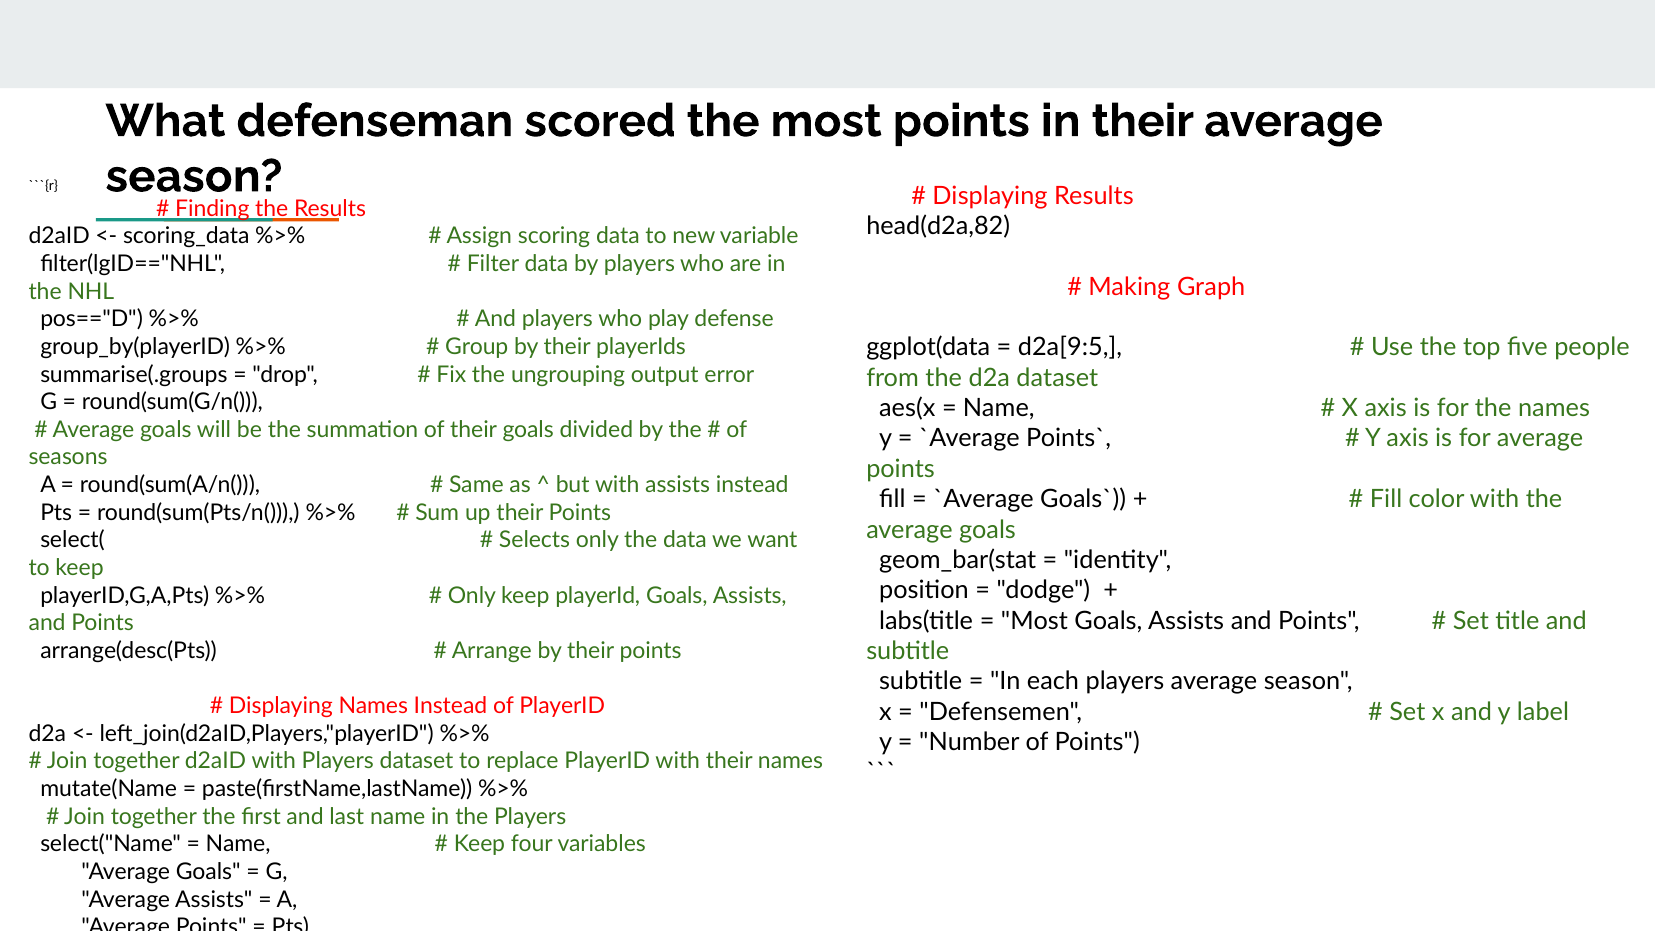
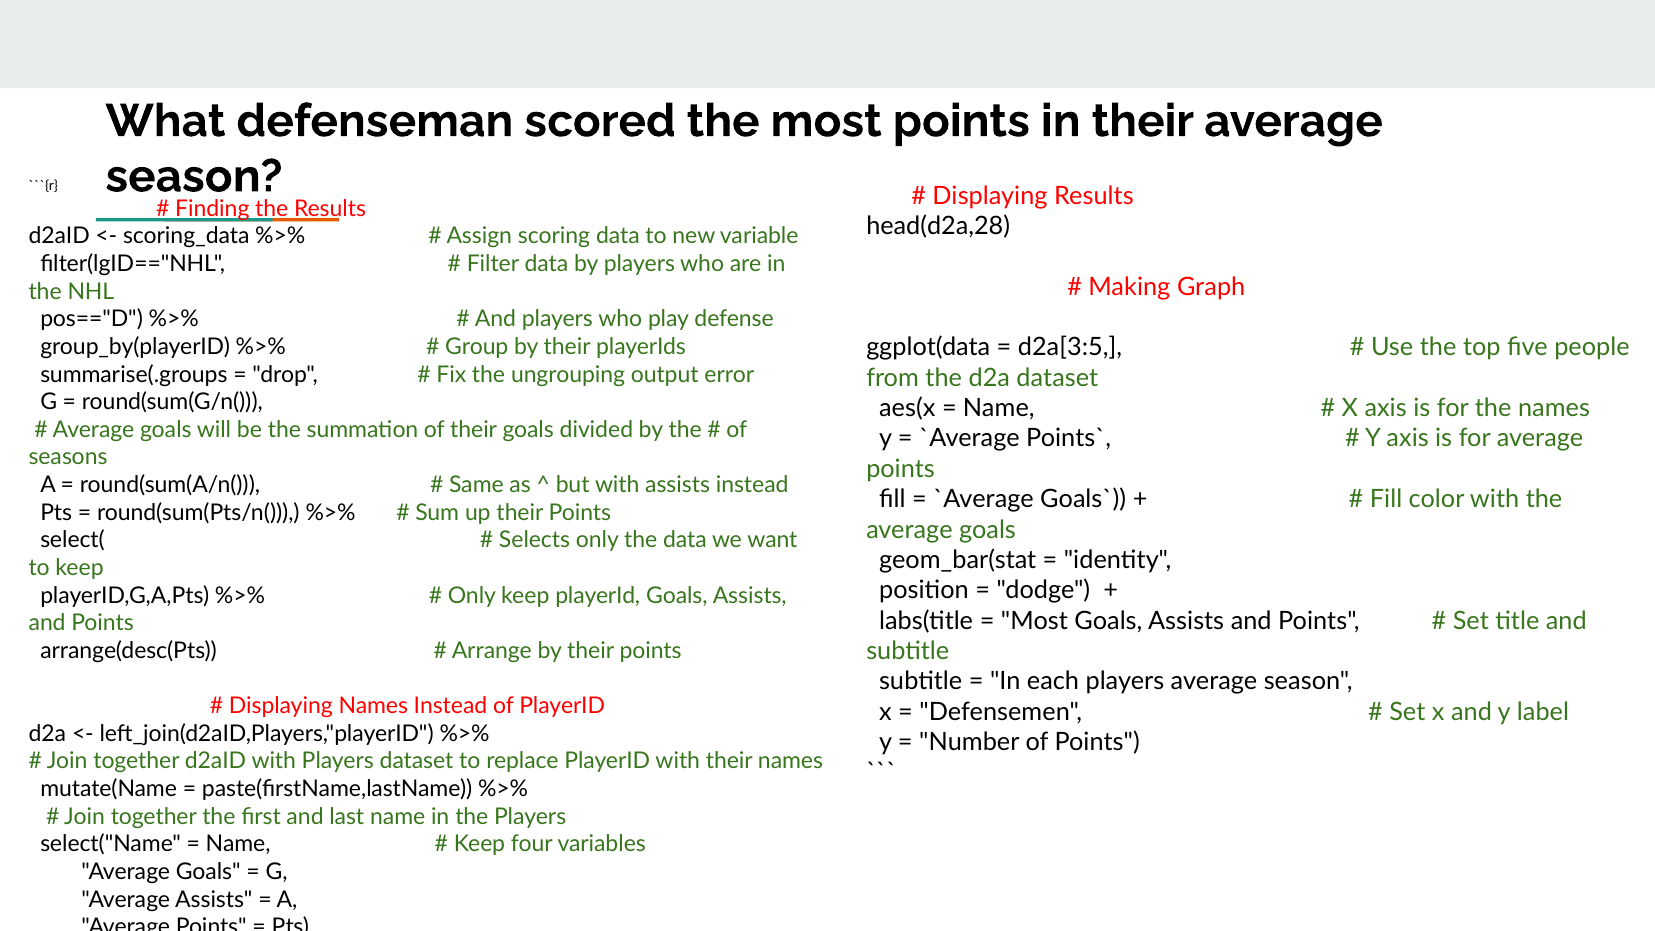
head(d2a,82: head(d2a,82 -> head(d2a,28
d2a[9:5: d2a[9:5 -> d2a[3:5
